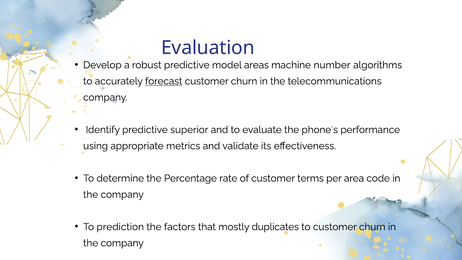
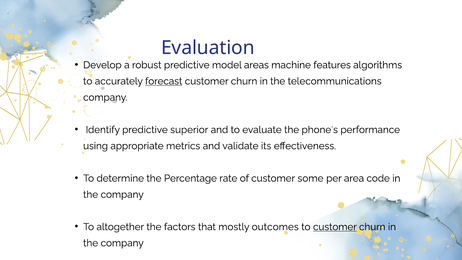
number: number -> features
terms: terms -> some
prediction: prediction -> altogether
duplicates: duplicates -> outcomes
customer at (335, 227) underline: none -> present
